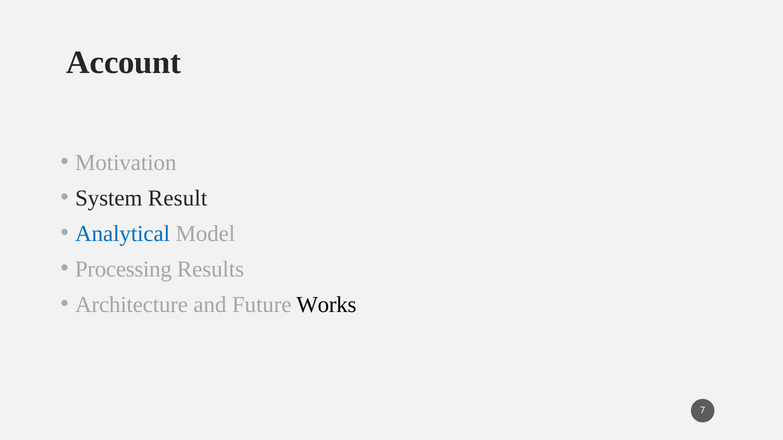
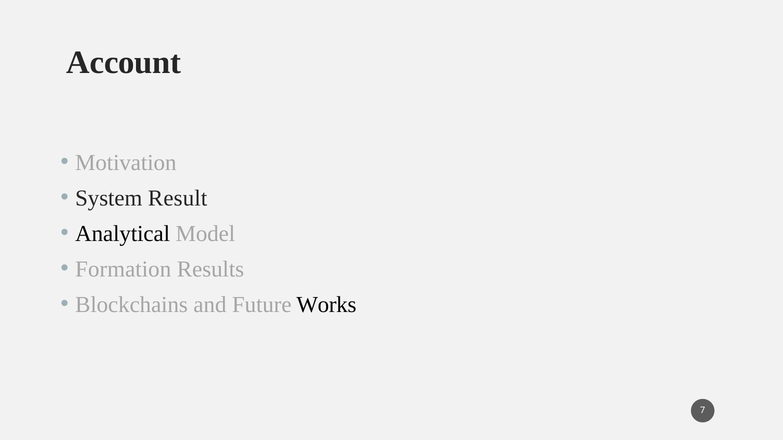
Analytical colour: blue -> black
Processing: Processing -> Formation
Architecture: Architecture -> Blockchains
